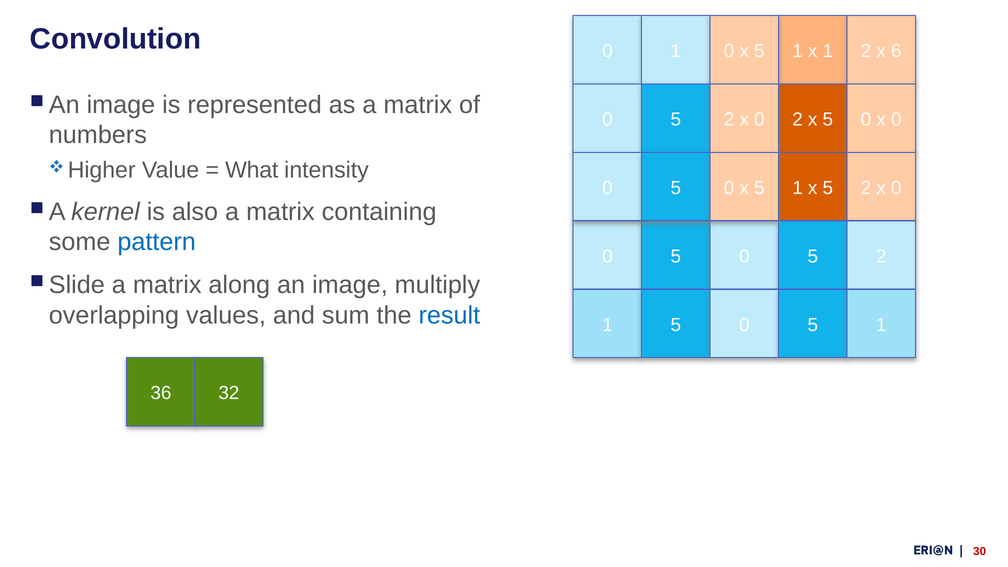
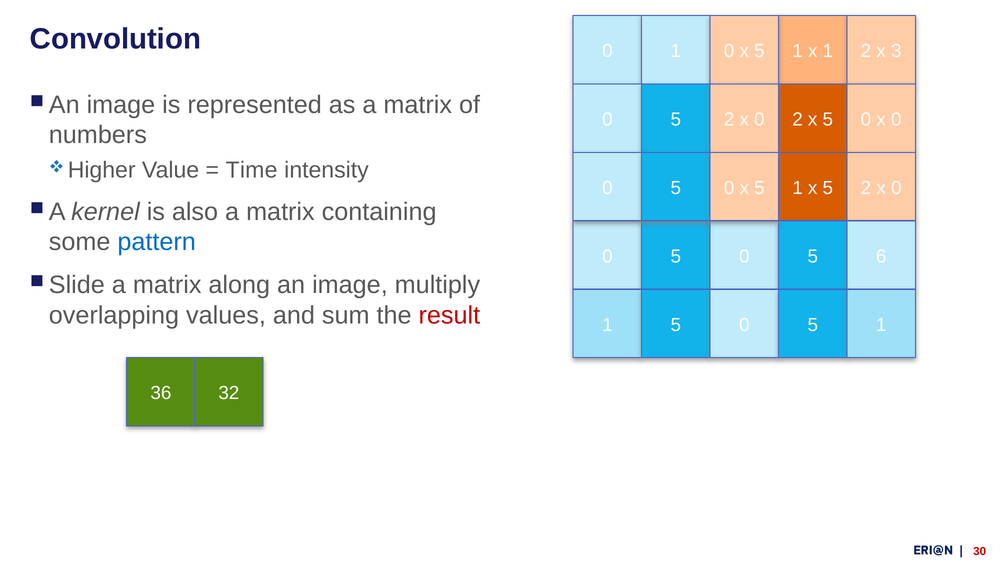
6: 6 -> 3
What: What -> Time
2 at (881, 256): 2 -> 6
result colour: blue -> red
